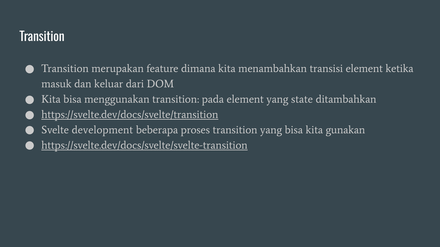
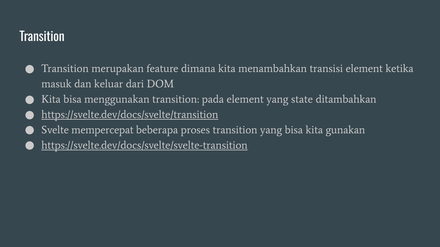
development: development -> mempercepat
